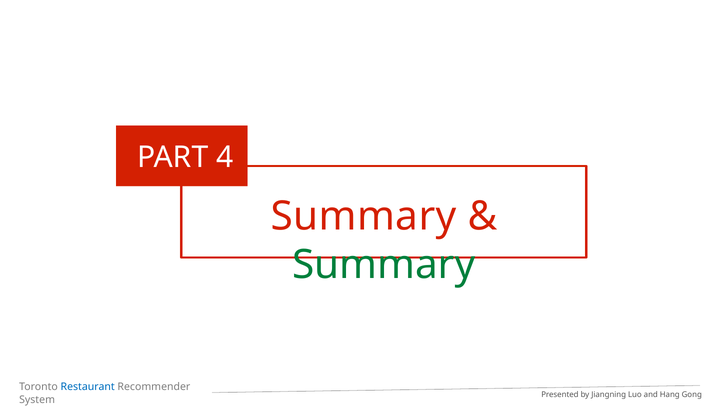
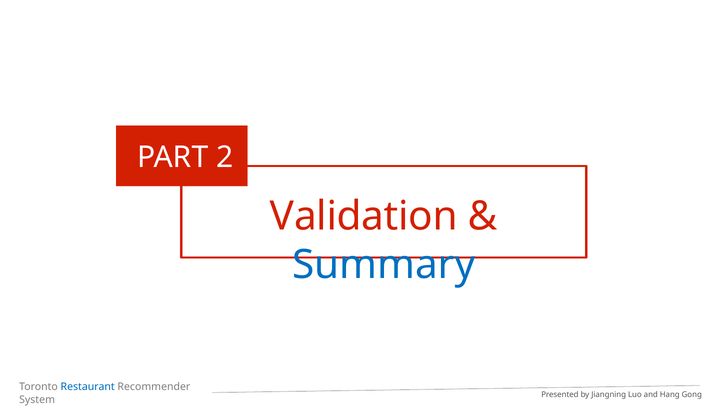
4: 4 -> 2
Summary at (363, 216): Summary -> Validation
Summary at (384, 265) colour: green -> blue
